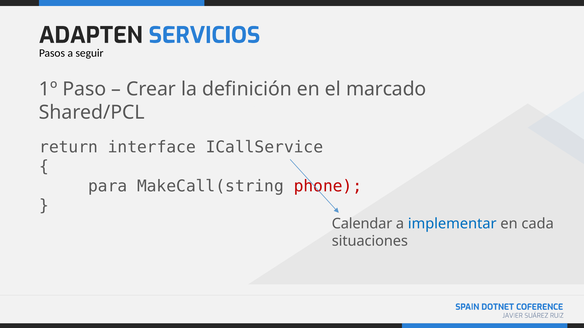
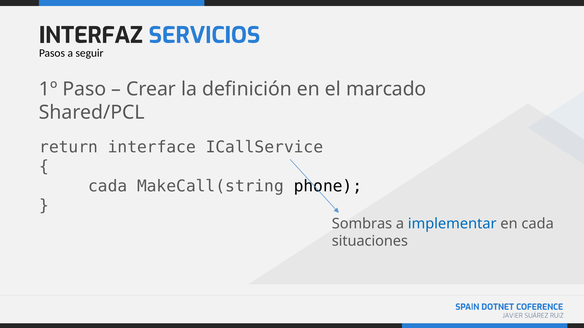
ADAPTEN: ADAPTEN -> INTERFAZ
para at (108, 186): para -> cada
phone colour: red -> black
Calendar: Calendar -> Sombras
